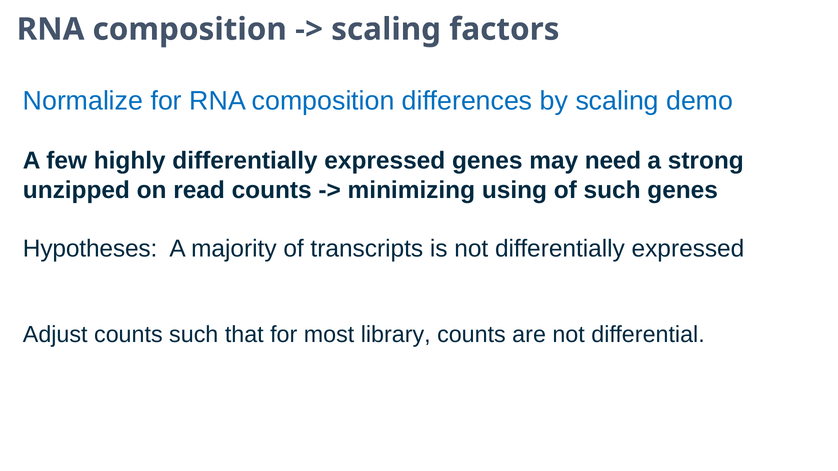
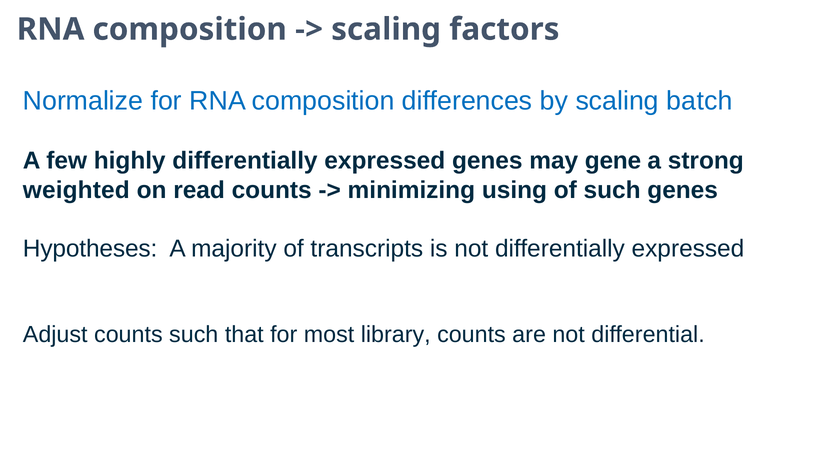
demo: demo -> batch
need: need -> gene
unzipped: unzipped -> weighted
